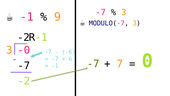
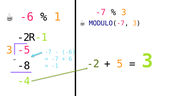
-1 at (27, 17): -1 -> -6
9: 9 -> 1
-0: -0 -> -5
7: 7 -> 5
0 at (147, 61): 0 -> 3
-7 at (93, 64): -7 -> -2
-7 at (24, 66): -7 -> -8
-2 at (24, 81): -2 -> -4
